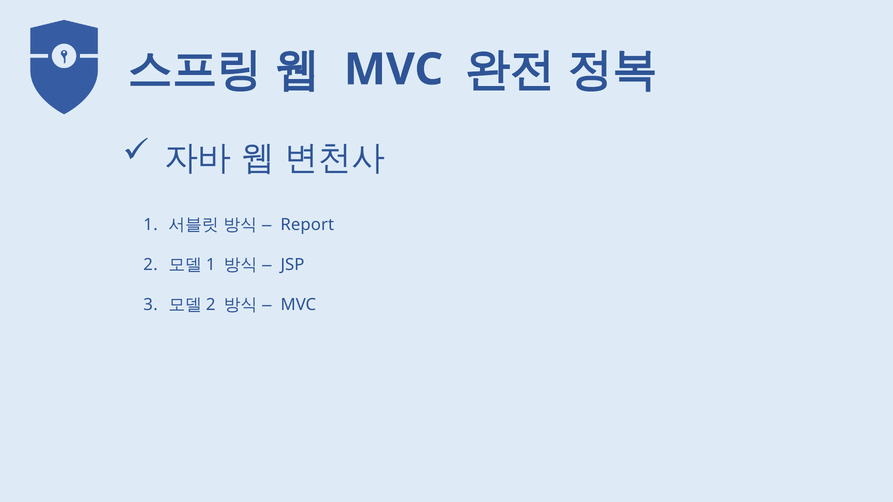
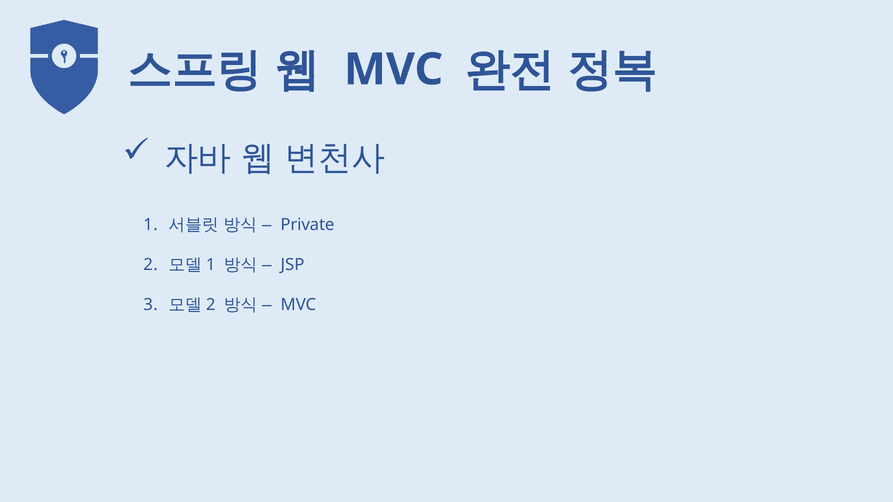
Report: Report -> Private
